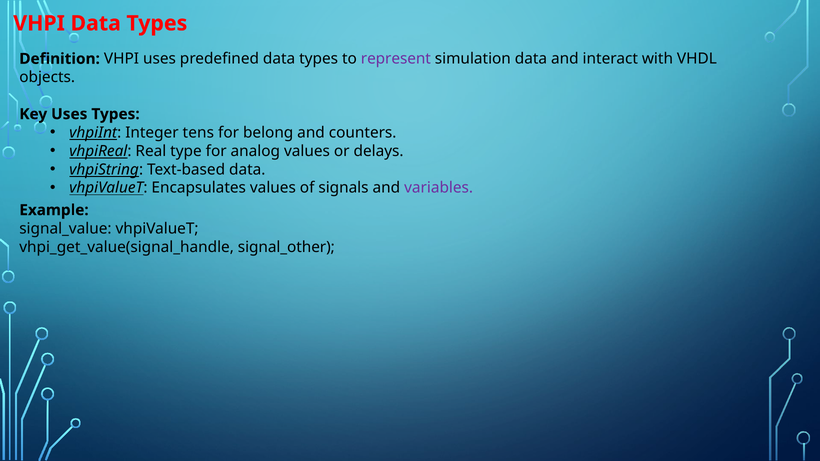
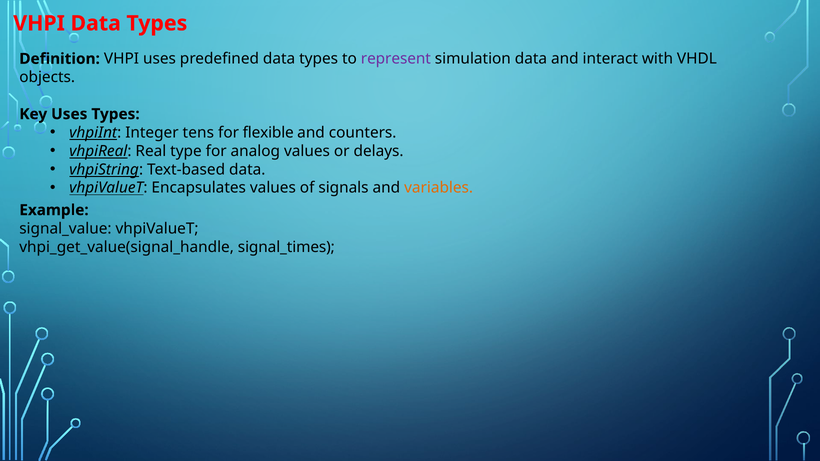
belong: belong -> flexible
variables colour: purple -> orange
signal_other: signal_other -> signal_times
